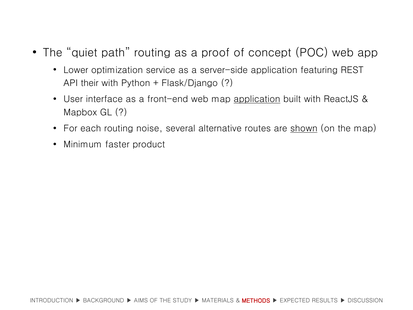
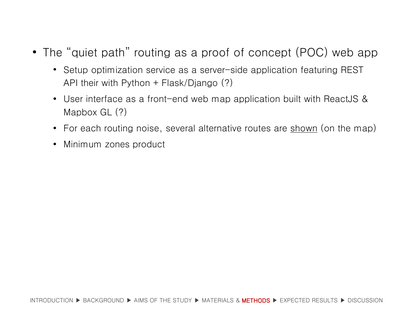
Lower: Lower -> Setup
application at (257, 99) underline: present -> none
faster: faster -> zones
